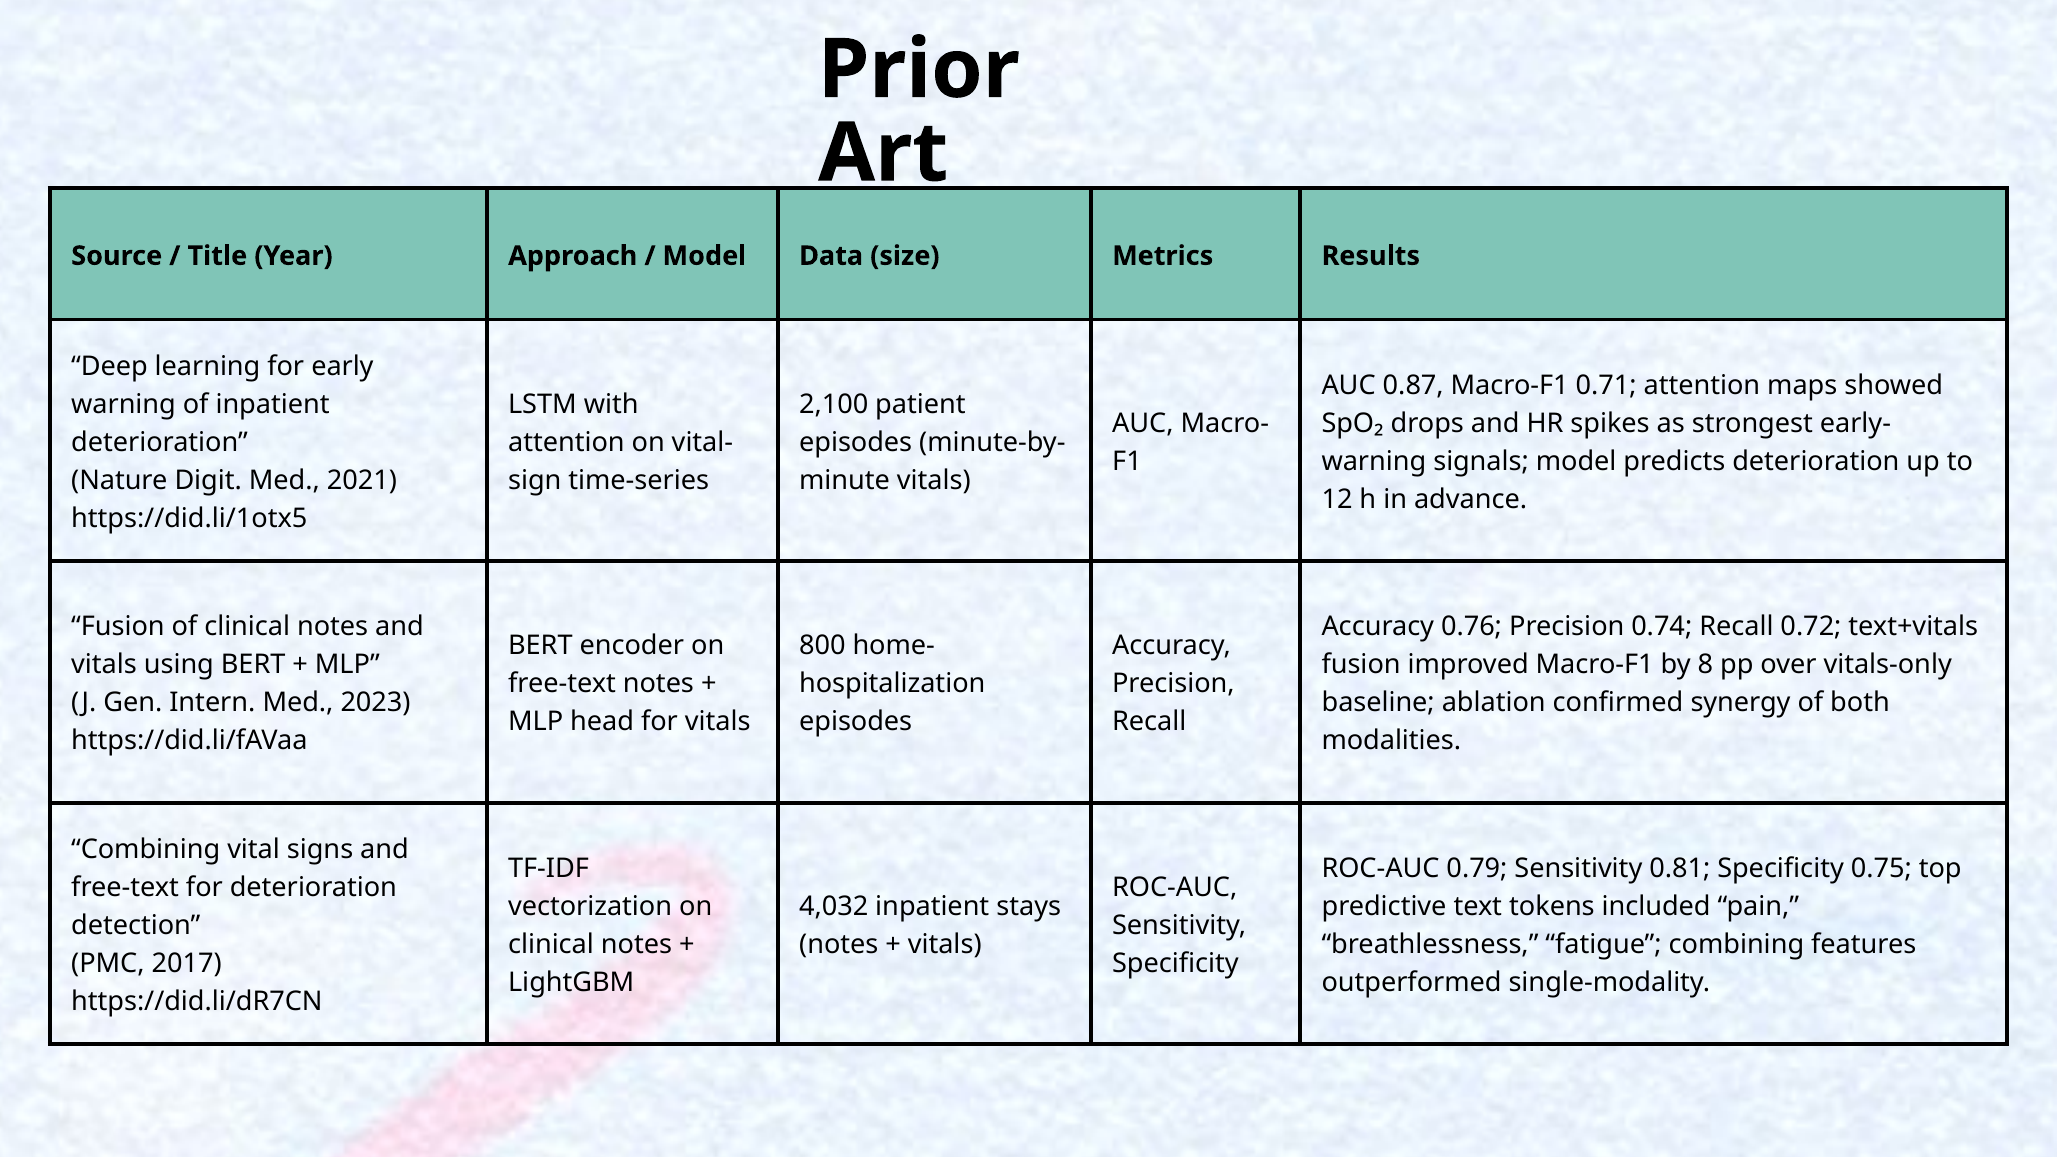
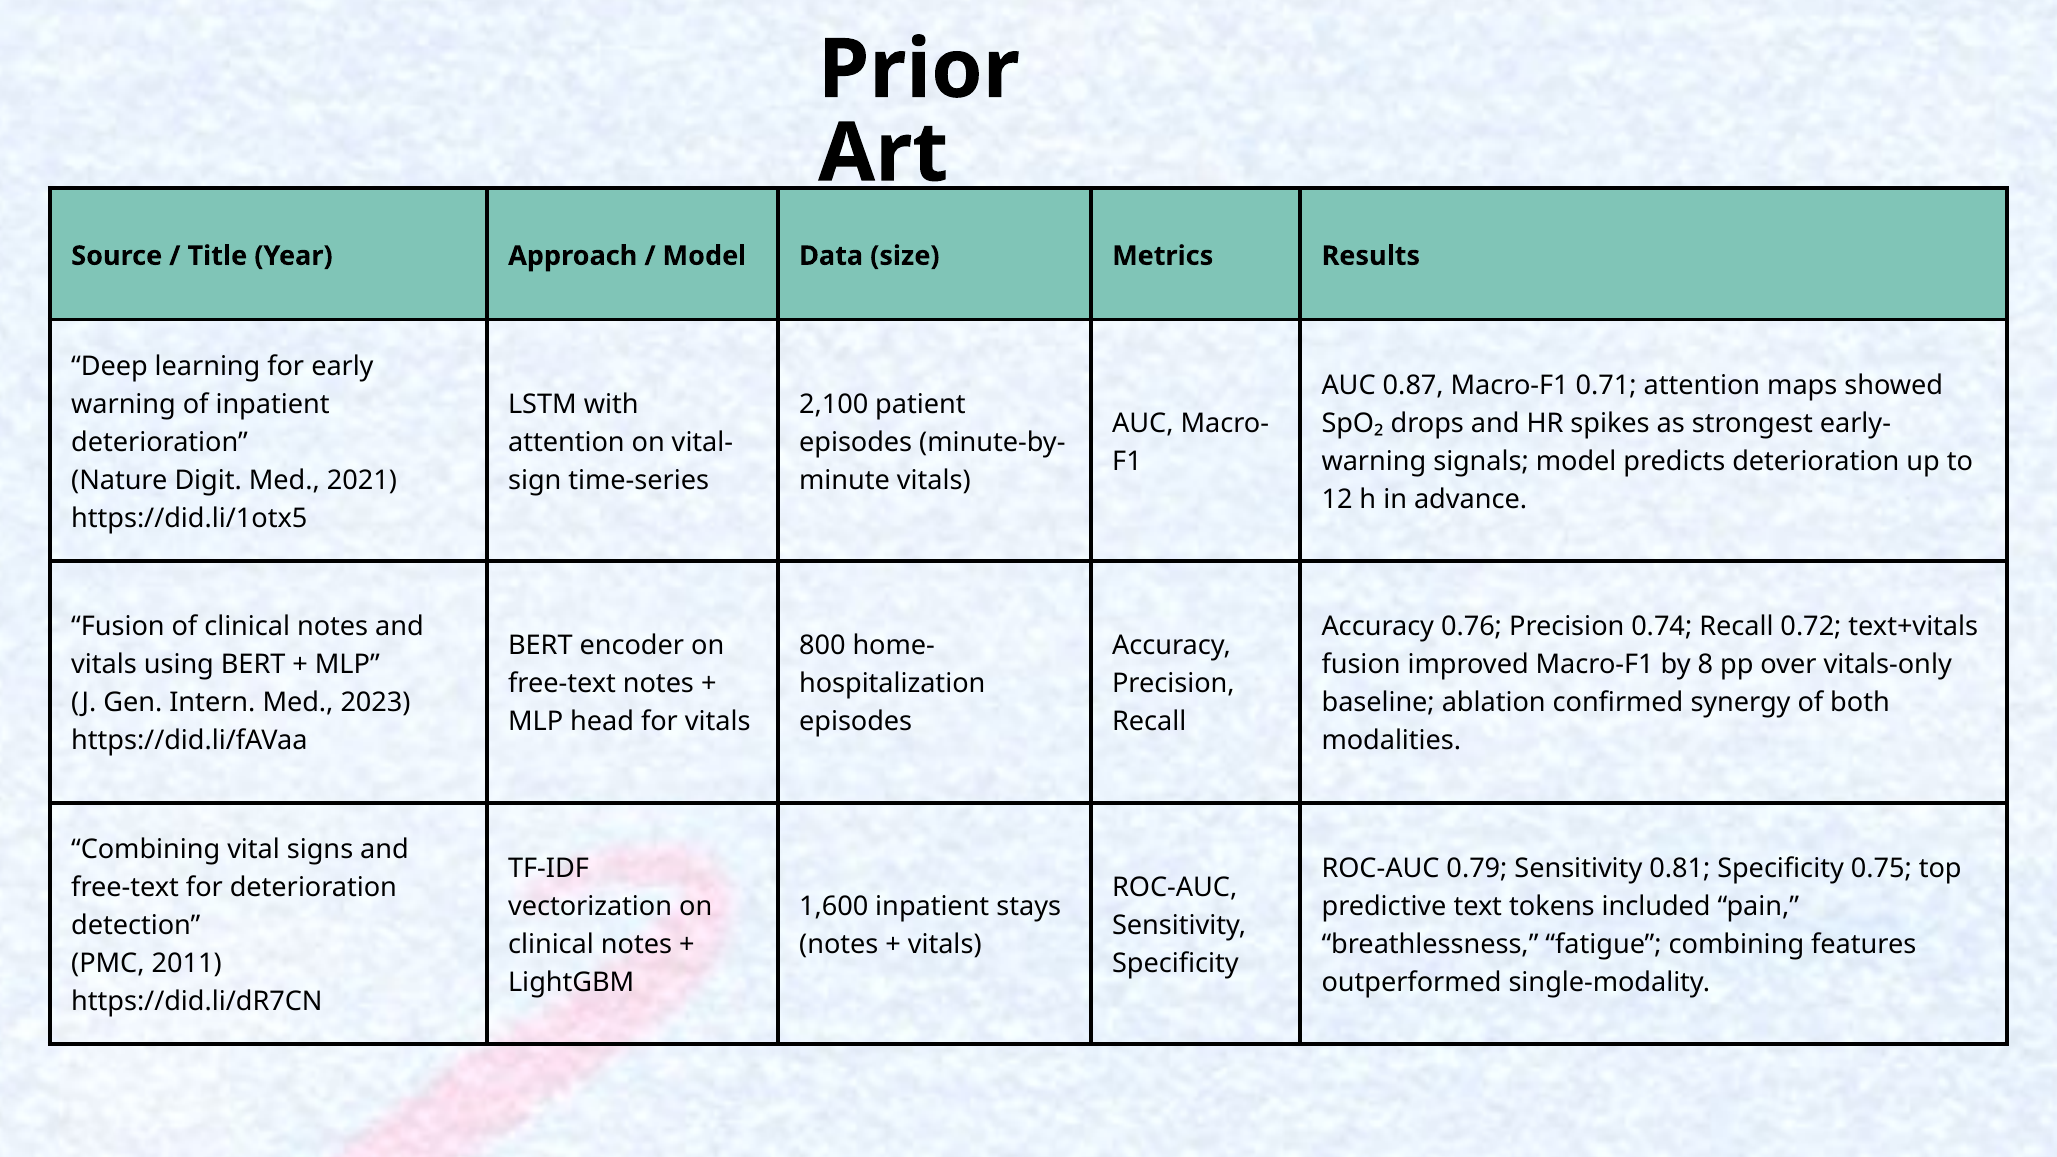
4,032: 4,032 -> 1,600
2017: 2017 -> 2011
